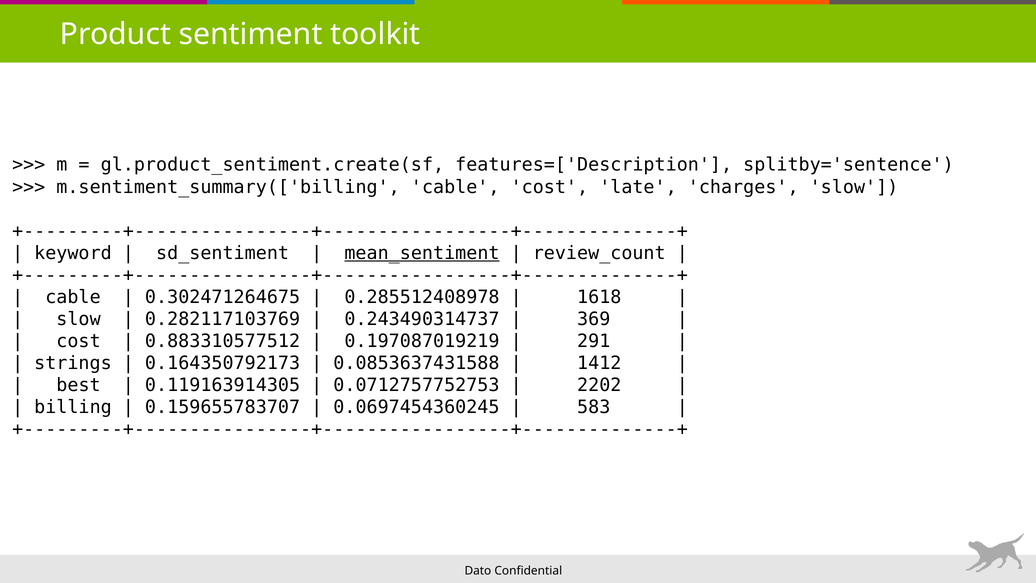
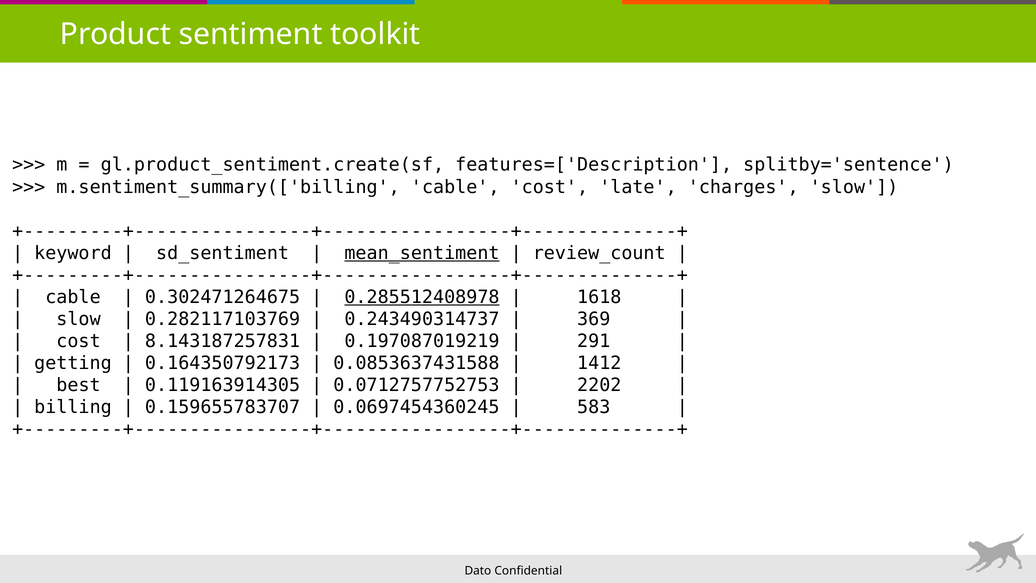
0.285512408978 underline: none -> present
0.883310577512: 0.883310577512 -> 8.143187257831
strings: strings -> getting
